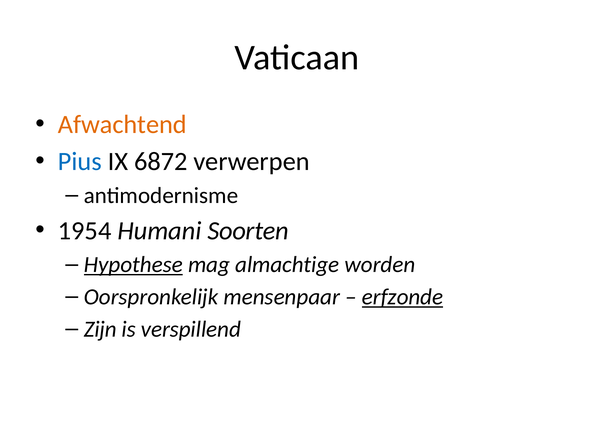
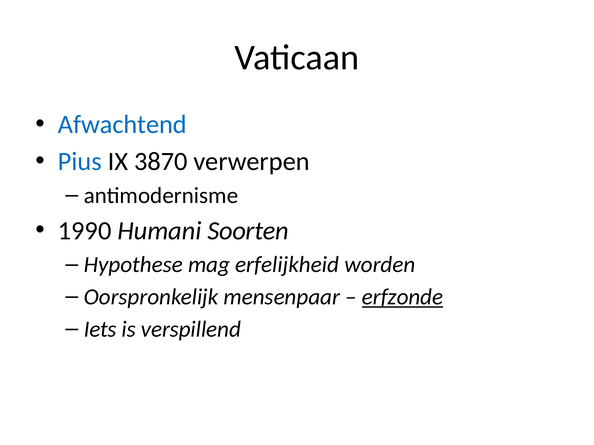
Afwachtend colour: orange -> blue
6872: 6872 -> 3870
1954: 1954 -> 1990
Hypothese underline: present -> none
almachtige: almachtige -> erfelijkheid
Zijn: Zijn -> Iets
